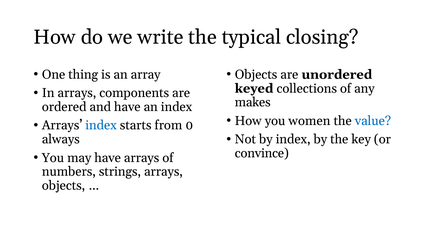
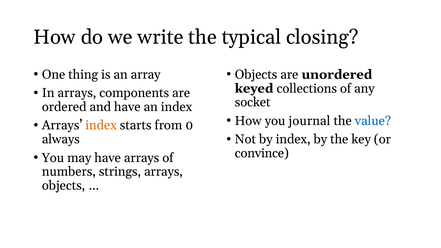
makes: makes -> socket
women: women -> journal
index at (101, 125) colour: blue -> orange
